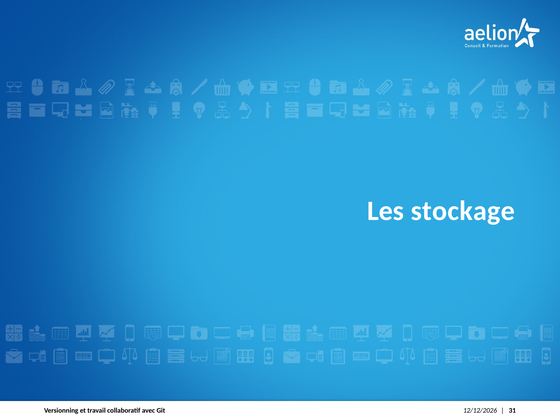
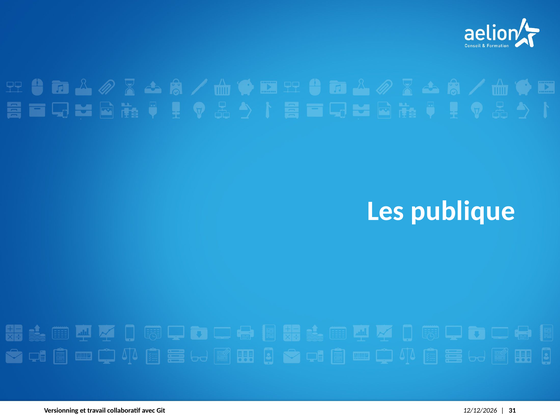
stockage: stockage -> publique
